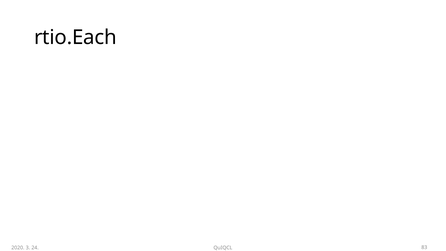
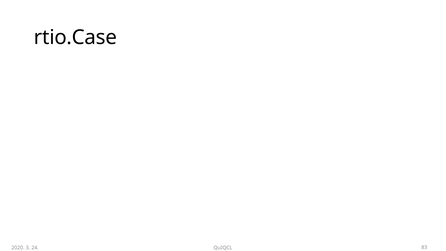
rtio.Each: rtio.Each -> rtio.Case
